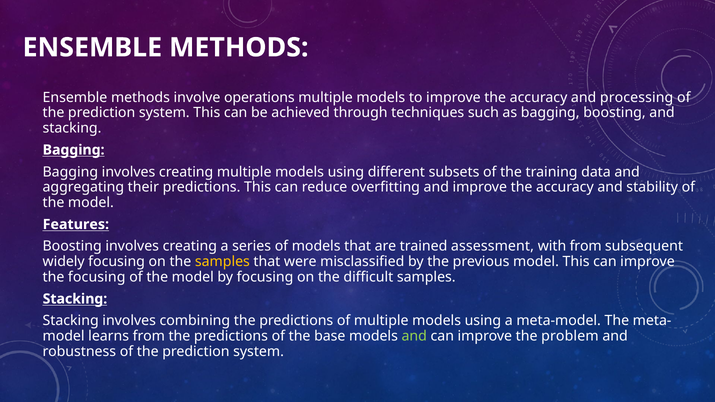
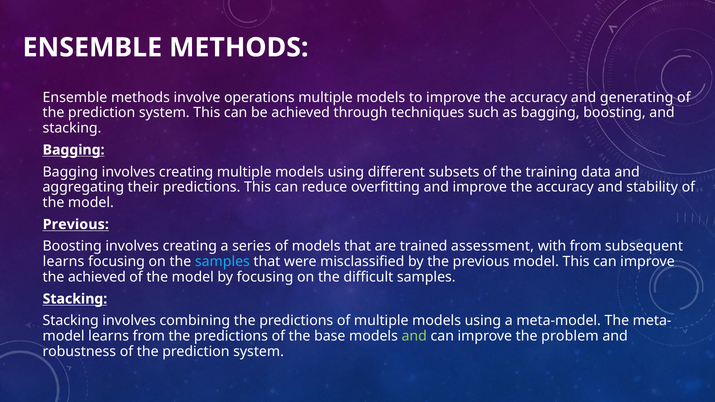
processing: processing -> generating
Features at (76, 224): Features -> Previous
widely at (64, 262): widely -> learns
samples at (222, 262) colour: yellow -> light blue
the focusing: focusing -> achieved
